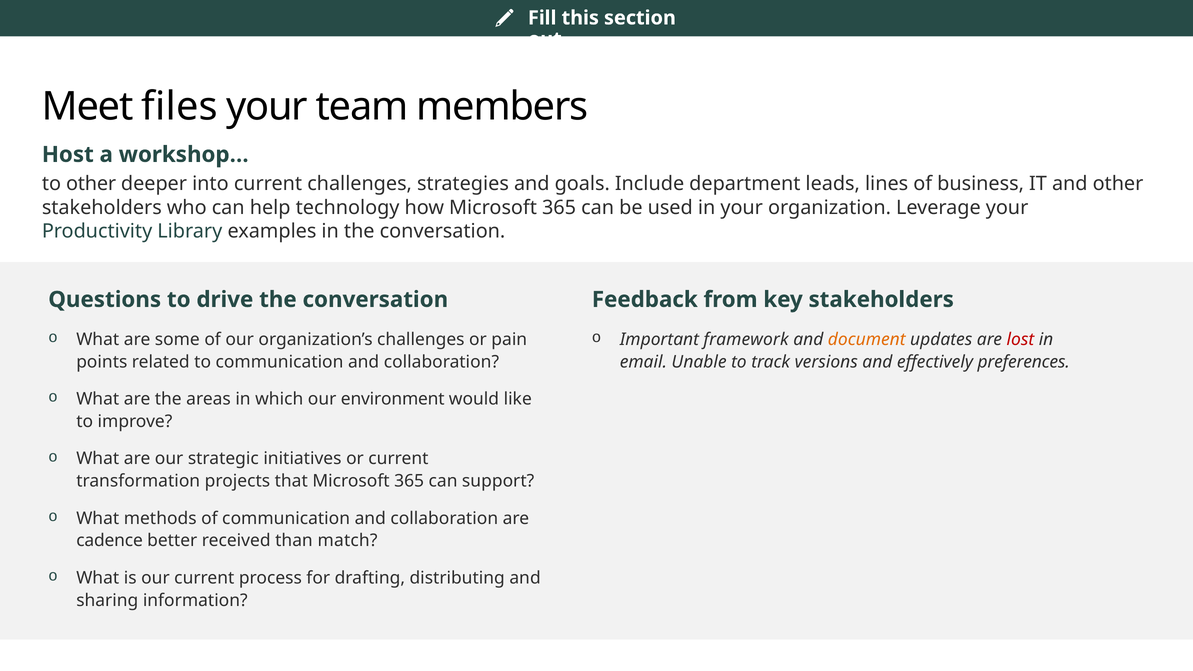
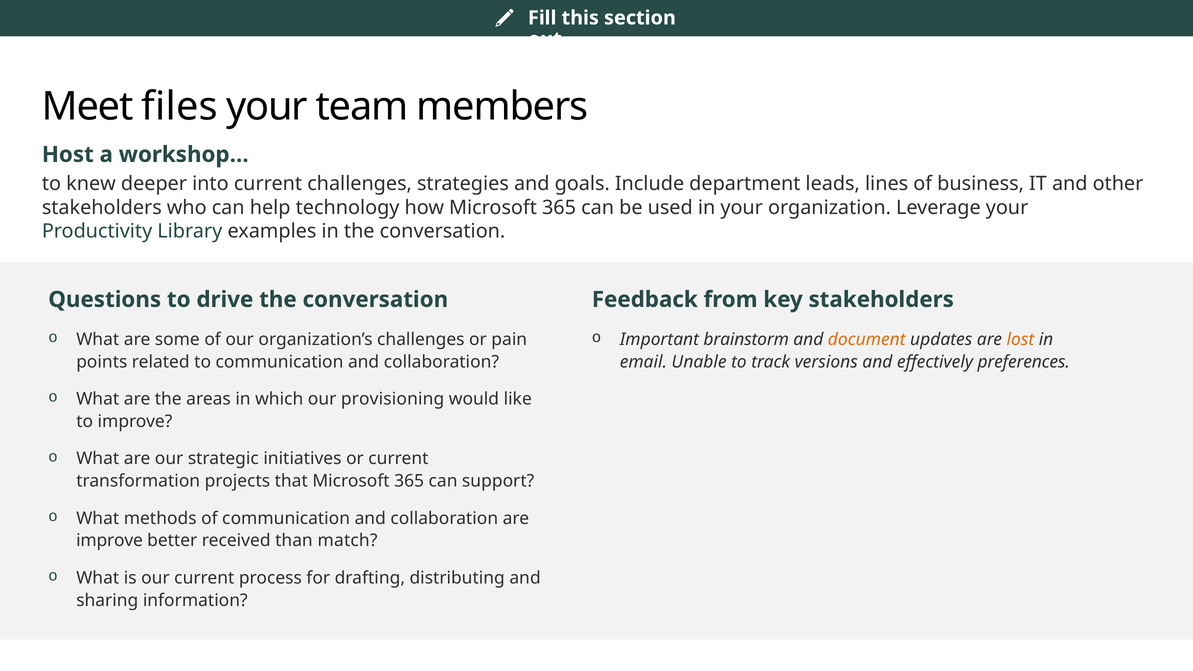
to other: other -> knew
framework: framework -> brainstorm
lost colour: red -> orange
environment: environment -> provisioning
cadence at (110, 541): cadence -> improve
